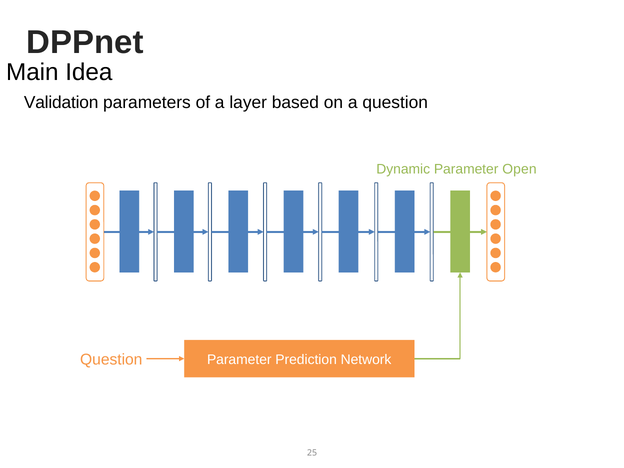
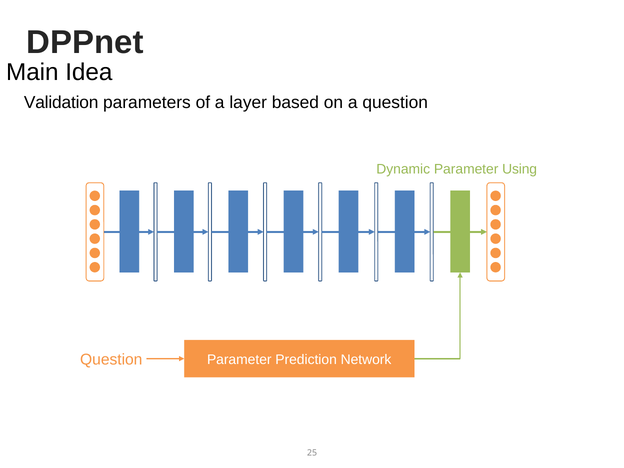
Open: Open -> Using
